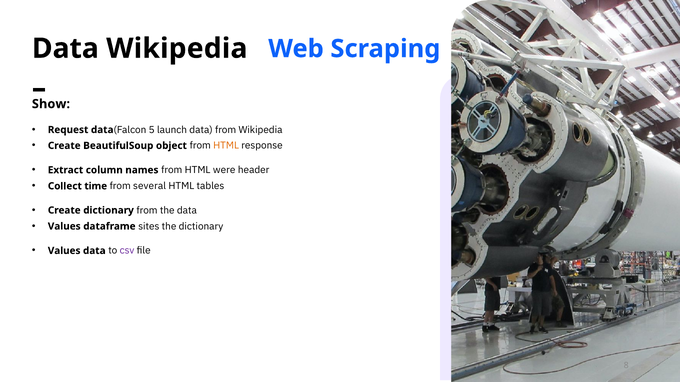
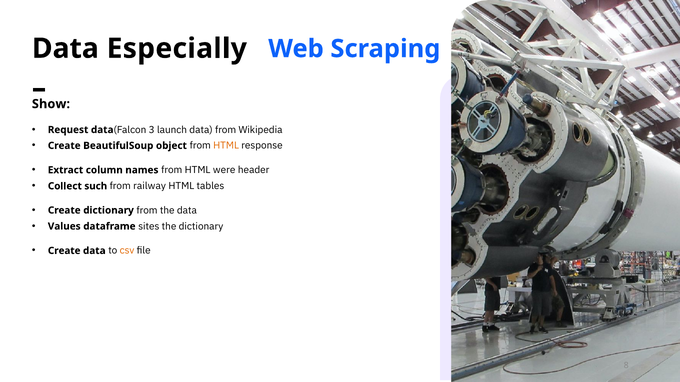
Data Wikipedia: Wikipedia -> Especially
5: 5 -> 3
time: time -> such
several: several -> railway
Values at (64, 251): Values -> Create
csv colour: purple -> orange
